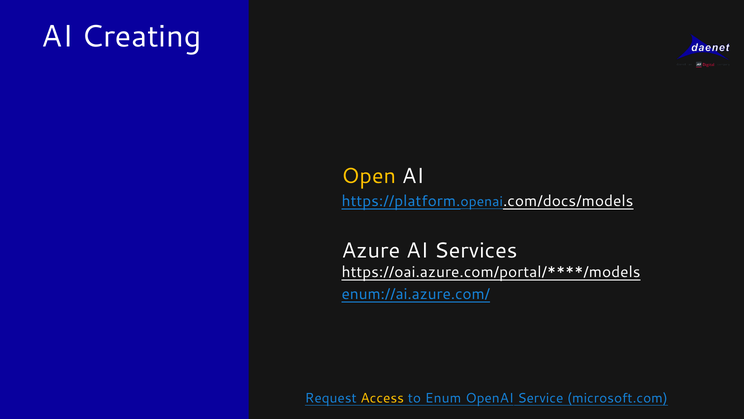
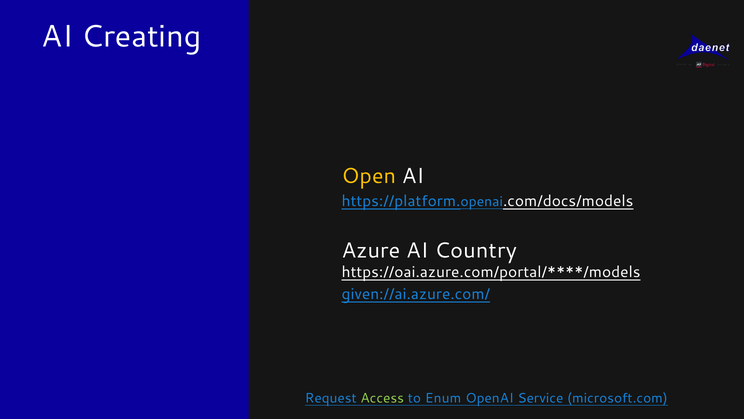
Services: Services -> Country
enum://ai.azure.com/: enum://ai.azure.com/ -> given://ai.azure.com/
Access colour: yellow -> light green
